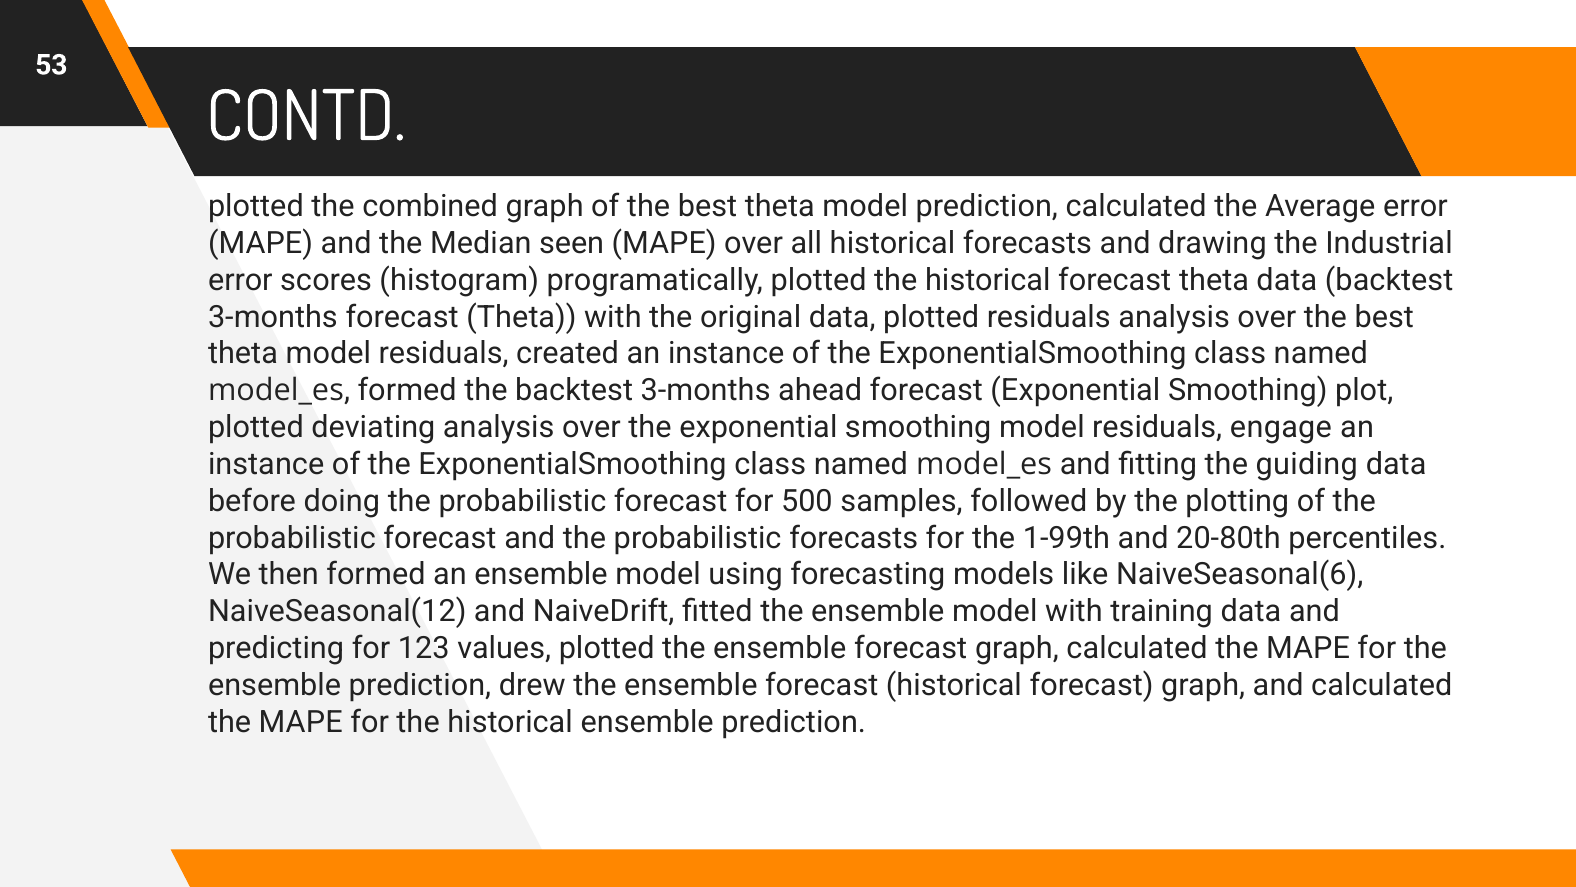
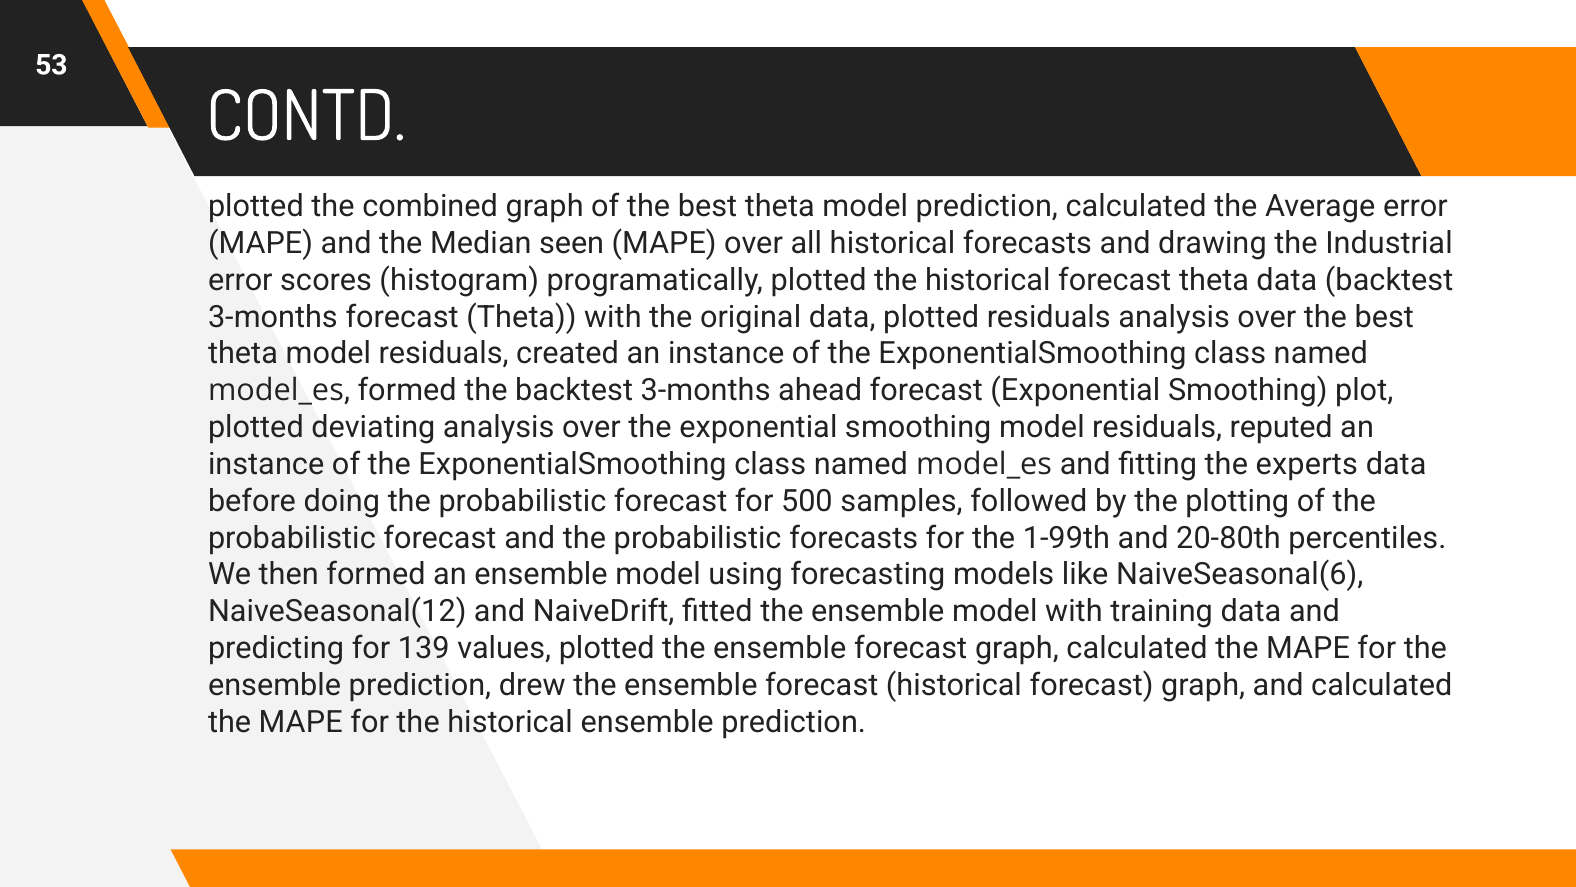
engage: engage -> reputed
guiding: guiding -> experts
123: 123 -> 139
